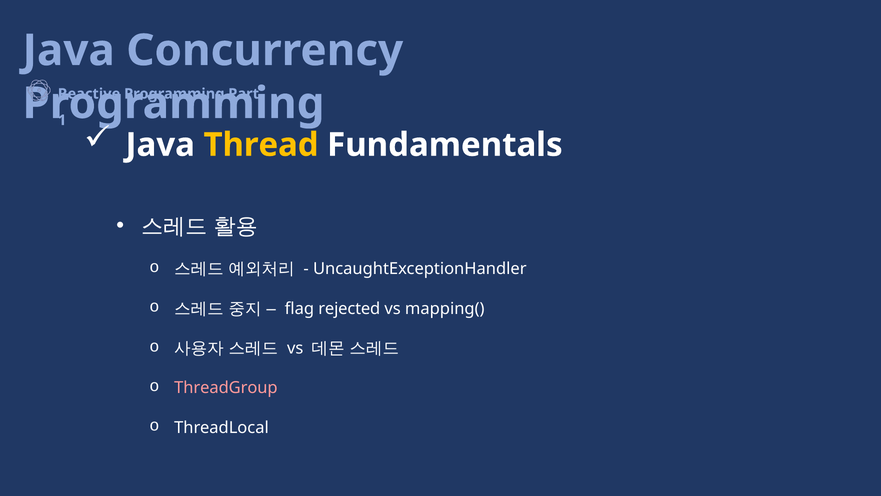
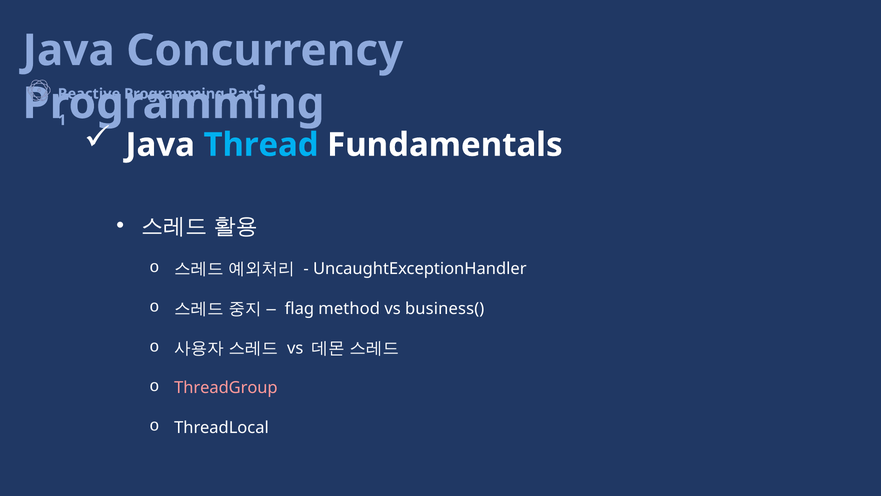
Thread colour: yellow -> light blue
rejected: rejected -> method
mapping(: mapping( -> business(
